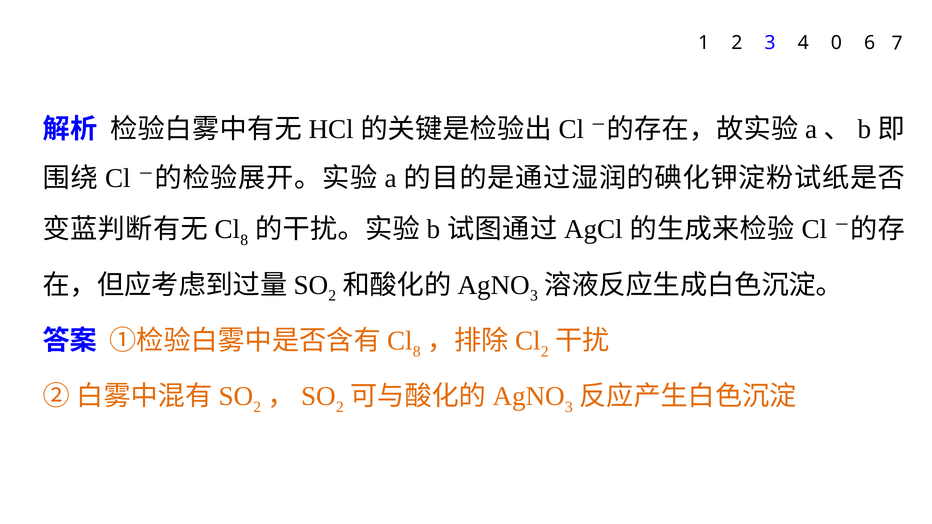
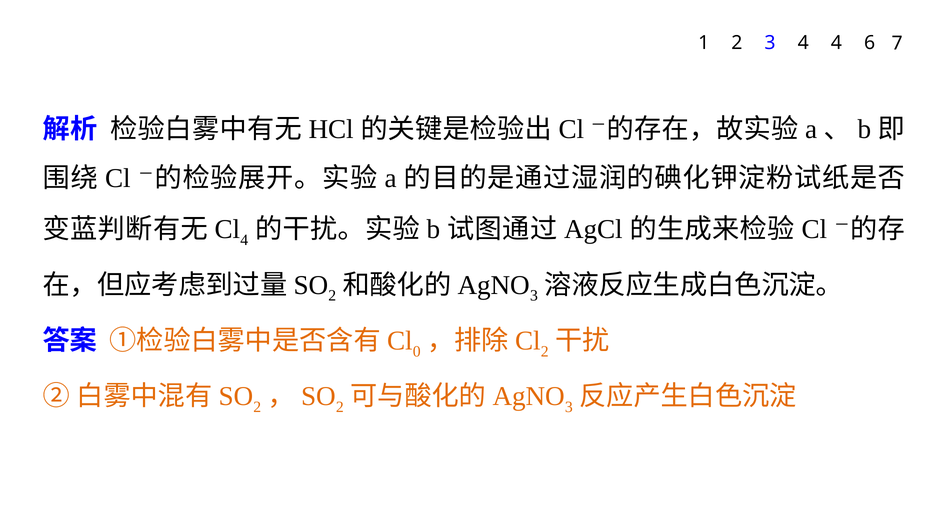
4 0: 0 -> 4
8 at (244, 240): 8 -> 4
8 at (417, 352): 8 -> 0
